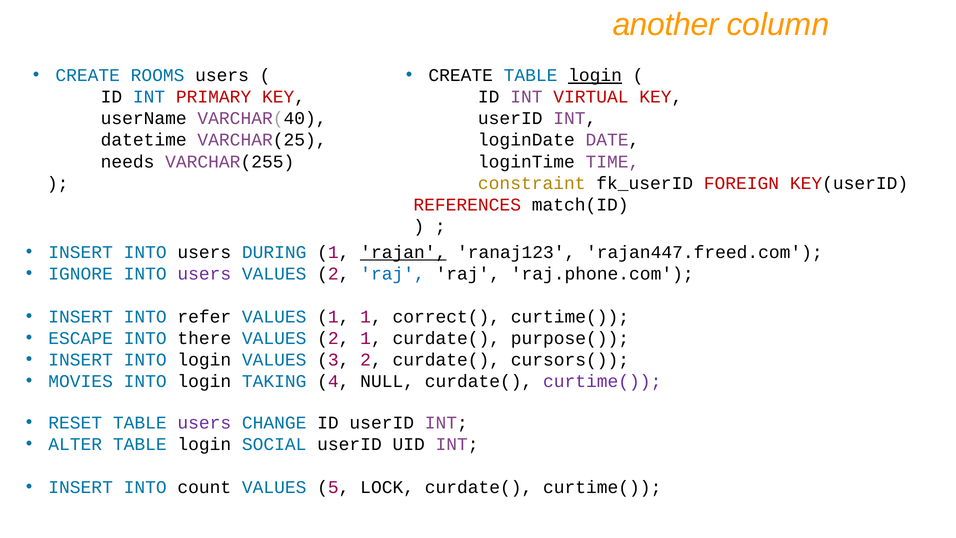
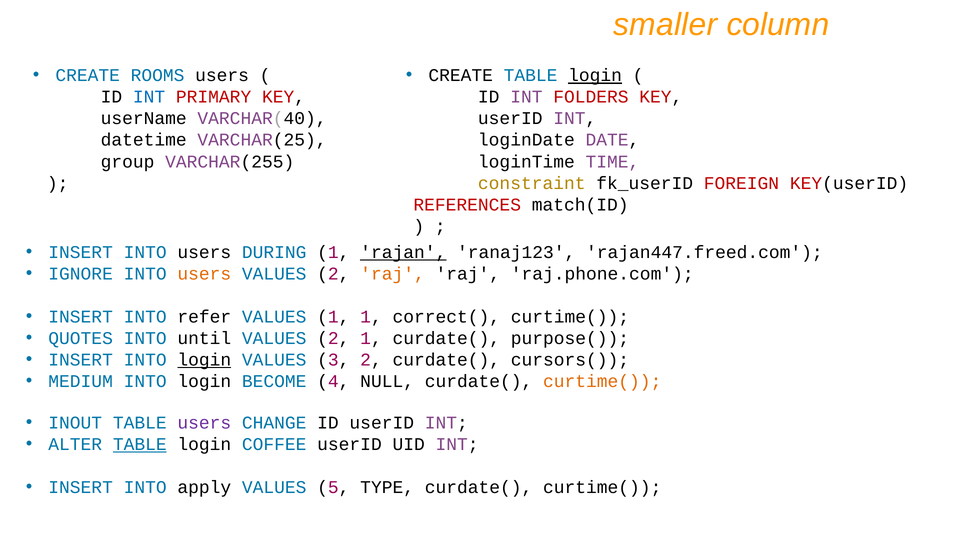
another: another -> smaller
VIRTUAL: VIRTUAL -> FOLDERS
needs: needs -> group
users at (204, 274) colour: purple -> orange
raj at (393, 274) colour: blue -> orange
ESCAPE: ESCAPE -> QUOTES
there: there -> until
login at (204, 360) underline: none -> present
MOVIES: MOVIES -> MEDIUM
TAKING: TAKING -> BECOME
curtime( at (602, 381) colour: purple -> orange
RESET: RESET -> INOUT
TABLE at (140, 444) underline: none -> present
SOCIAL: SOCIAL -> COFFEE
count: count -> apply
LOCK: LOCK -> TYPE
